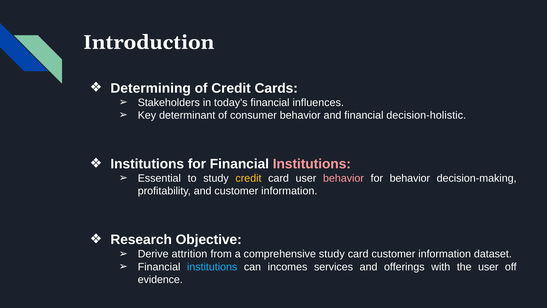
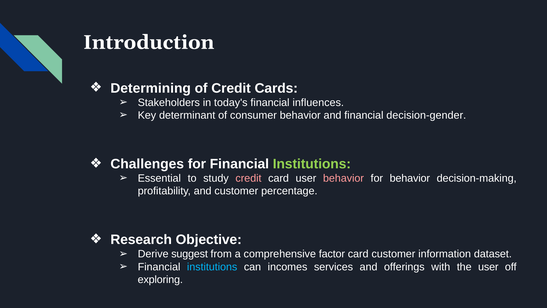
decision-holistic: decision-holistic -> decision-gender
Institutions at (147, 164): Institutions -> Challenges
Institutions at (312, 164) colour: pink -> light green
credit at (248, 178) colour: yellow -> pink
and customer information: information -> percentage
attrition: attrition -> suggest
comprehensive study: study -> factor
evidence: evidence -> exploring
